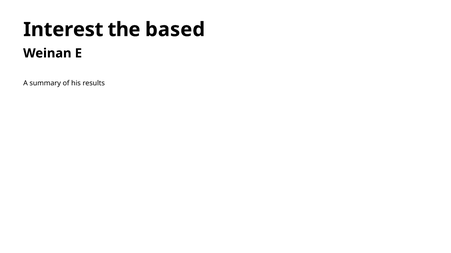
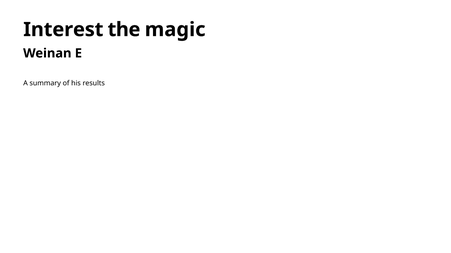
based: based -> magic
